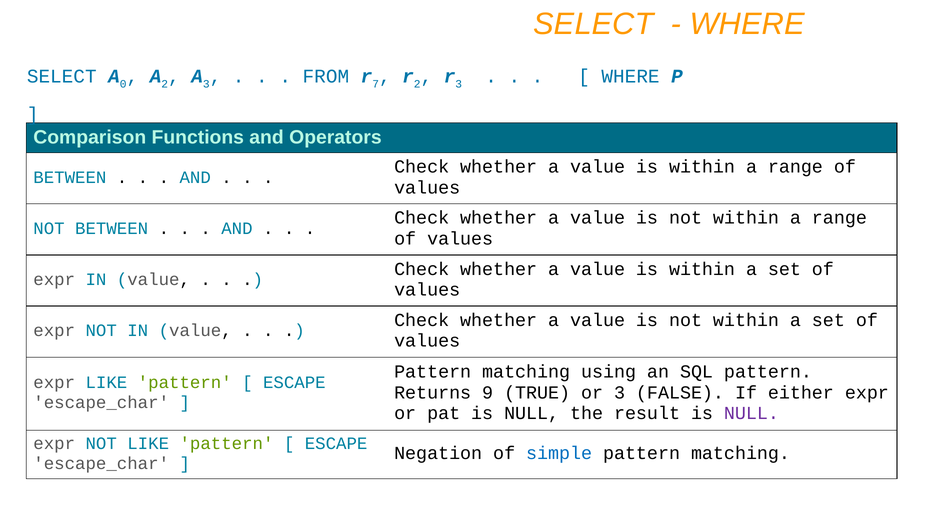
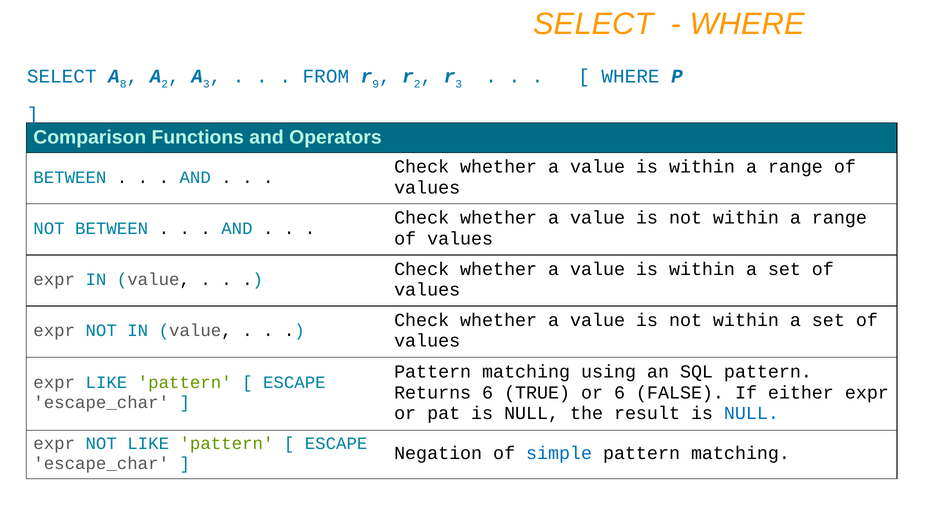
0: 0 -> 8
7: 7 -> 9
Returns 9: 9 -> 6
or 3: 3 -> 6
NULL at (751, 413) colour: purple -> blue
